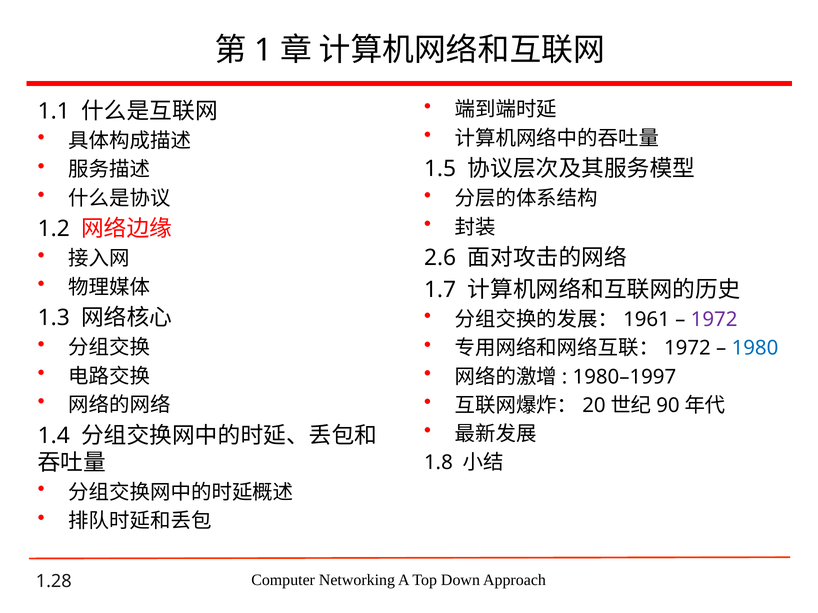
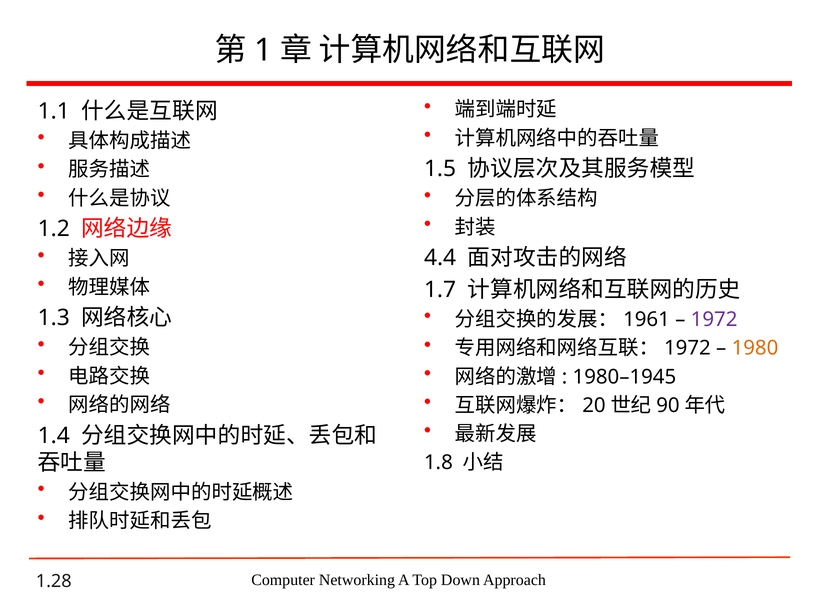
2.6: 2.6 -> 4.4
1980 colour: blue -> orange
1980–1997: 1980–1997 -> 1980–1945
